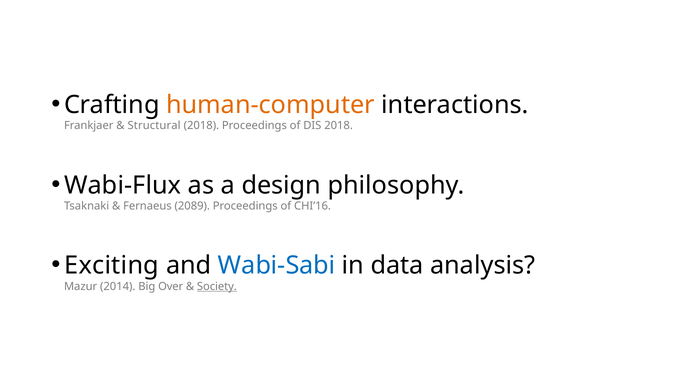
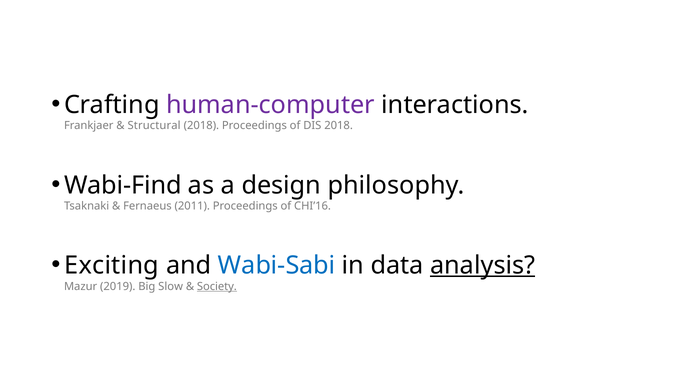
human-computer colour: orange -> purple
Wabi-Flux: Wabi-Flux -> Wabi-Find
2089: 2089 -> 2011
analysis underline: none -> present
2014: 2014 -> 2019
Over: Over -> Slow
